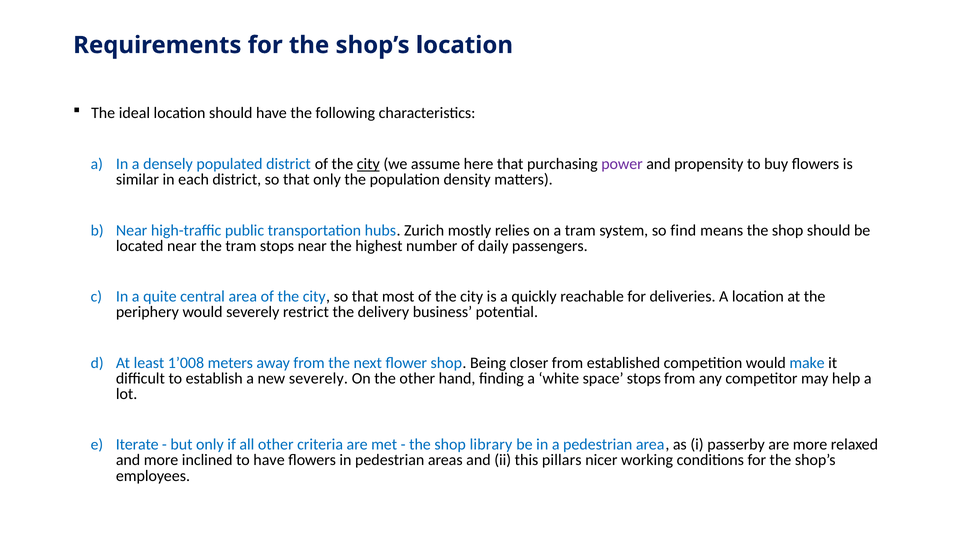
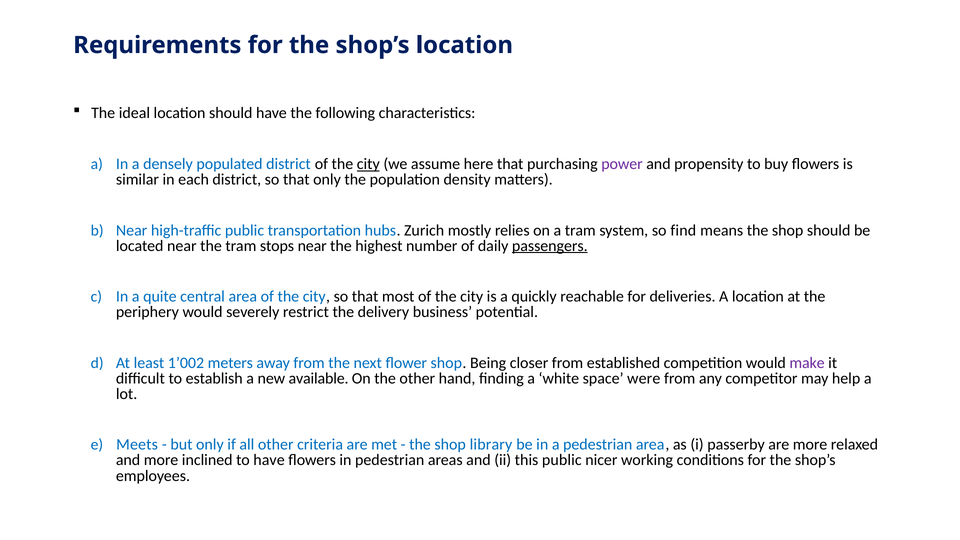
passengers underline: none -> present
1’008: 1’008 -> 1’002
make colour: blue -> purple
new severely: severely -> available
space stops: stops -> were
Iterate: Iterate -> Meets
this pillars: pillars -> public
